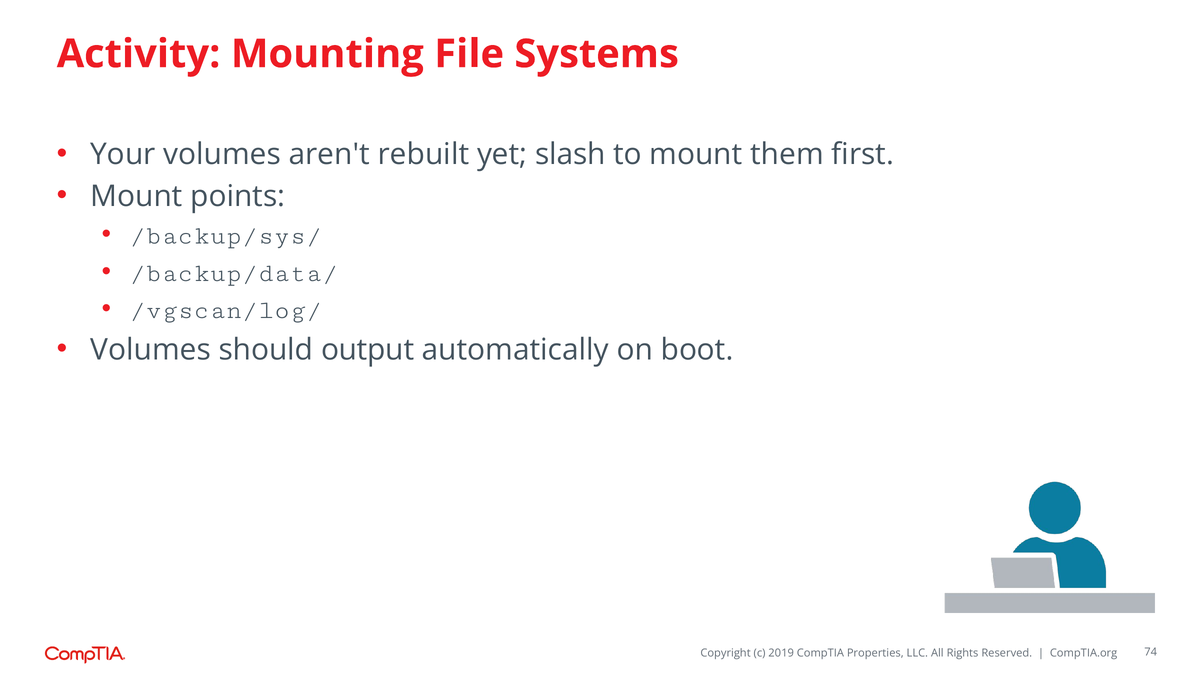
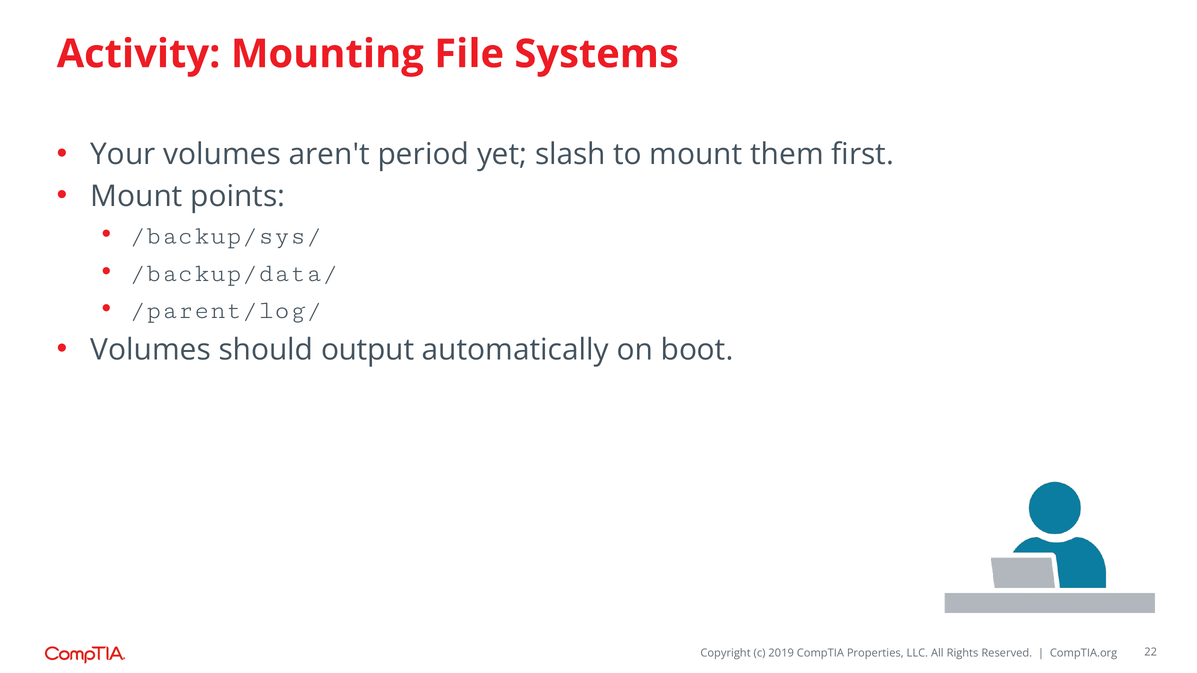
rebuilt: rebuilt -> period
/vgscan/log/: /vgscan/log/ -> /parent/log/
74: 74 -> 22
